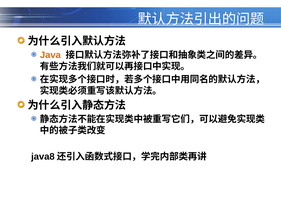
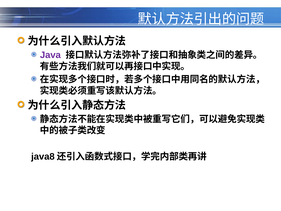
Java colour: orange -> purple
